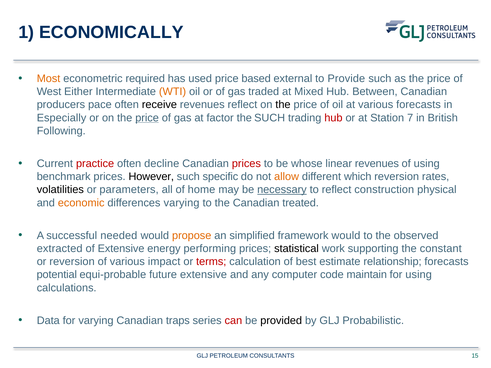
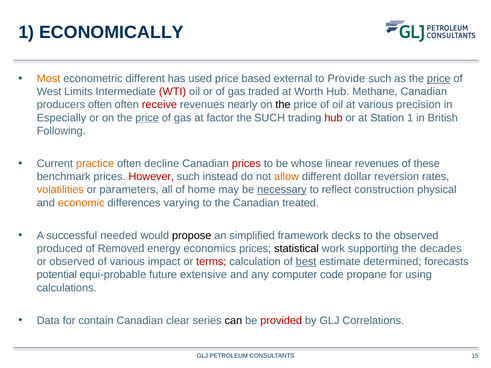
econometric required: required -> different
price at (439, 79) underline: none -> present
Either: Either -> Limits
WTI colour: orange -> red
Mixed: Mixed -> Worth
Between: Between -> Methane
producers pace: pace -> often
receive colour: black -> red
revenues reflect: reflect -> nearly
various forecasts: forecasts -> precision
Station 7: 7 -> 1
practice colour: red -> orange
of using: using -> these
However colour: black -> red
specific: specific -> instead
which: which -> dollar
volatilities colour: black -> orange
propose colour: orange -> black
framework would: would -> decks
extracted: extracted -> produced
of Extensive: Extensive -> Removed
performing: performing -> economics
constant: constant -> decades
or reversion: reversion -> observed
best underline: none -> present
relationship: relationship -> determined
maintain: maintain -> propane
for varying: varying -> contain
traps: traps -> clear
can colour: red -> black
provided colour: black -> red
Probabilistic: Probabilistic -> Correlations
